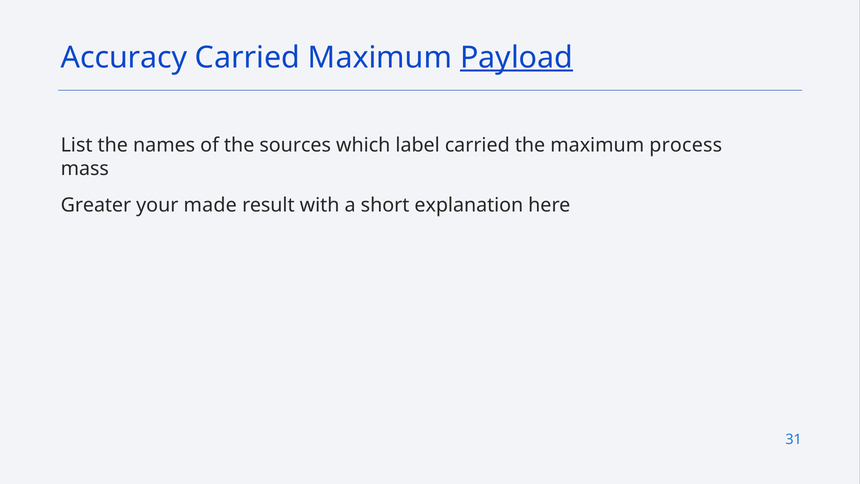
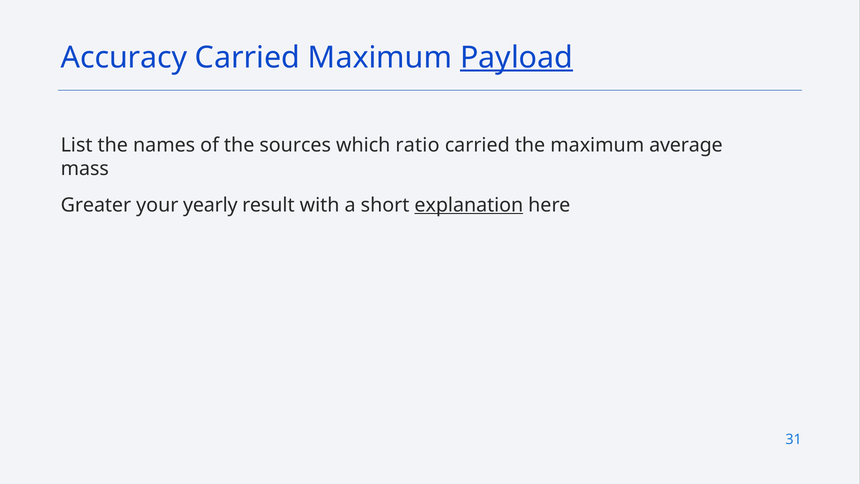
label: label -> ratio
process: process -> average
made: made -> yearly
explanation underline: none -> present
